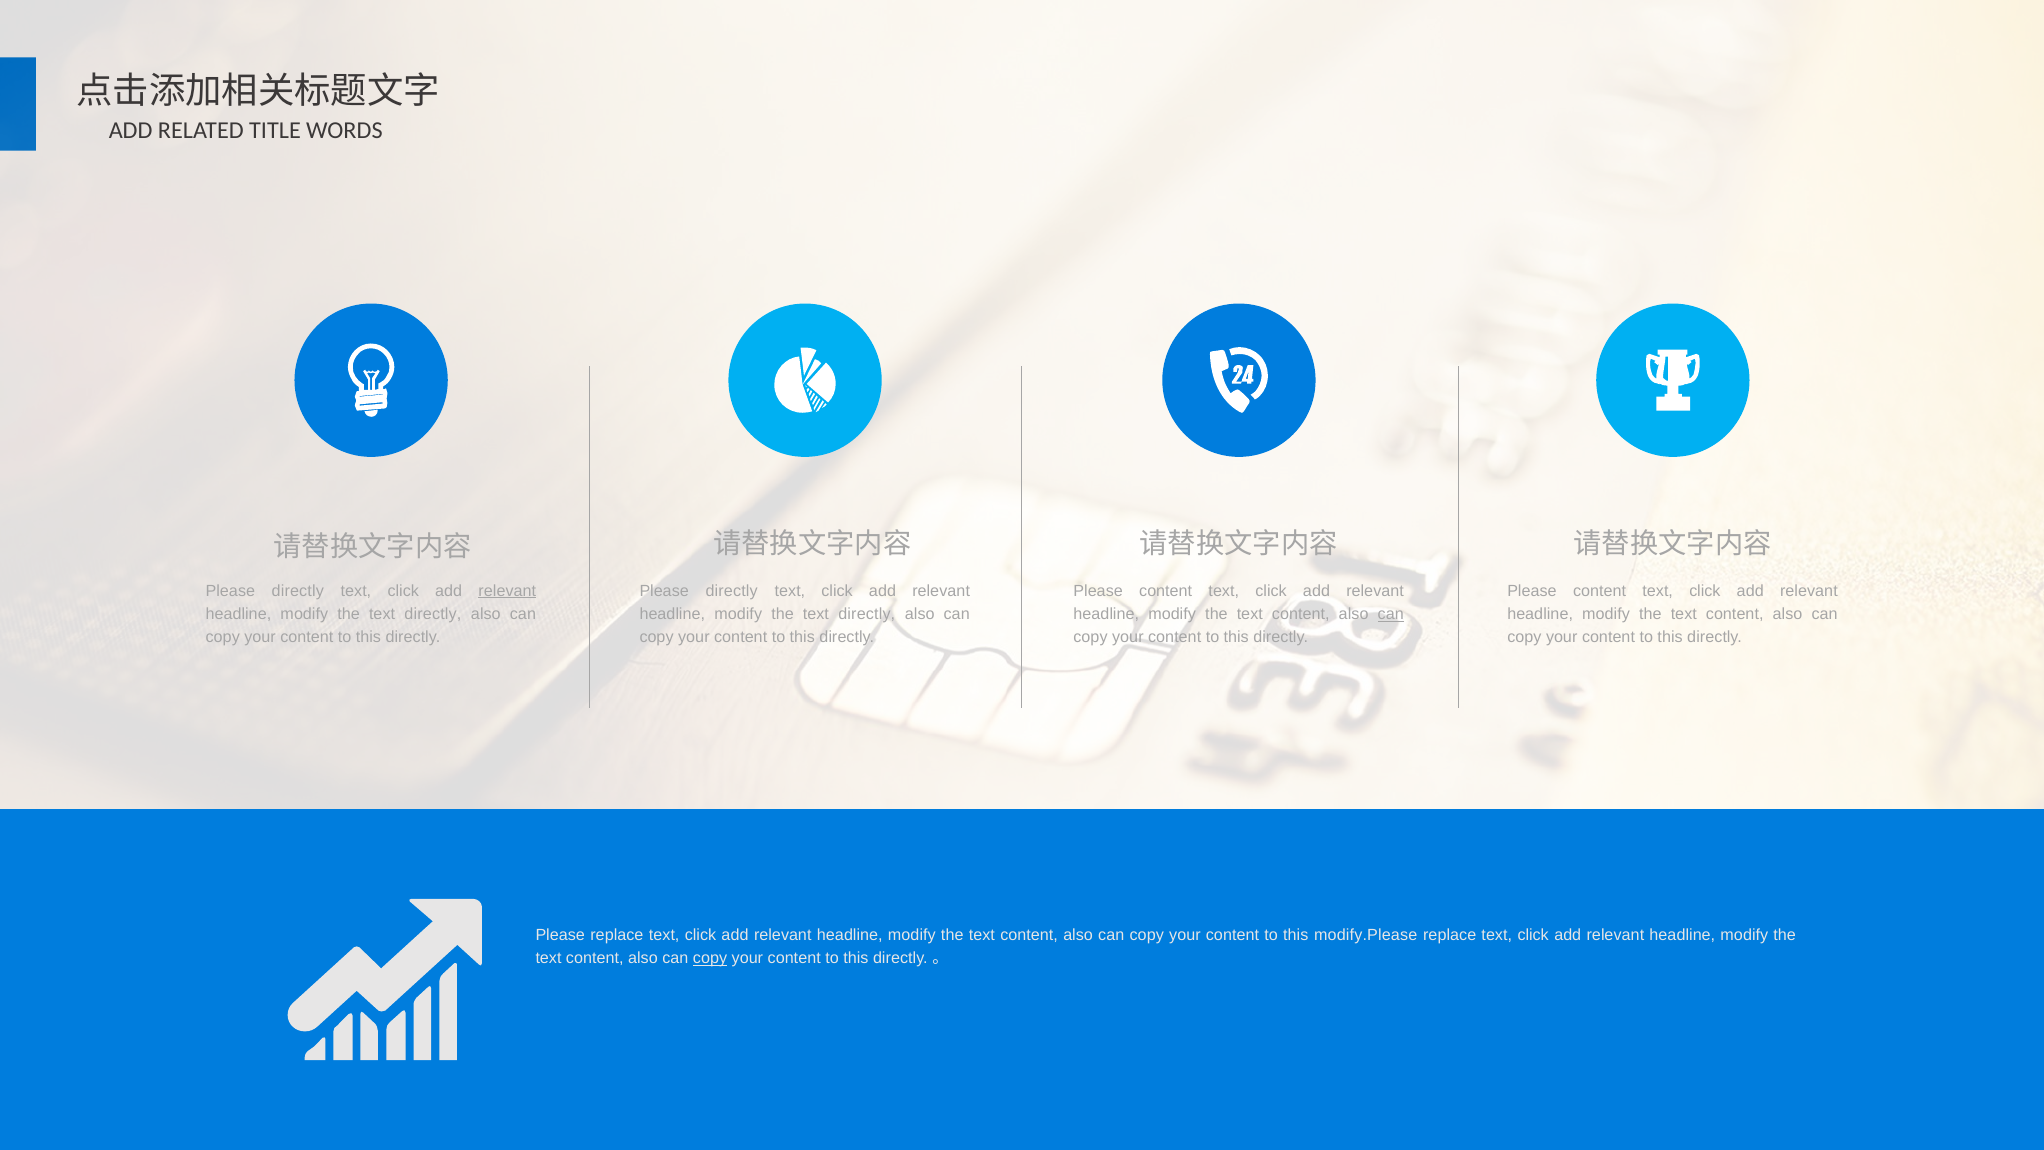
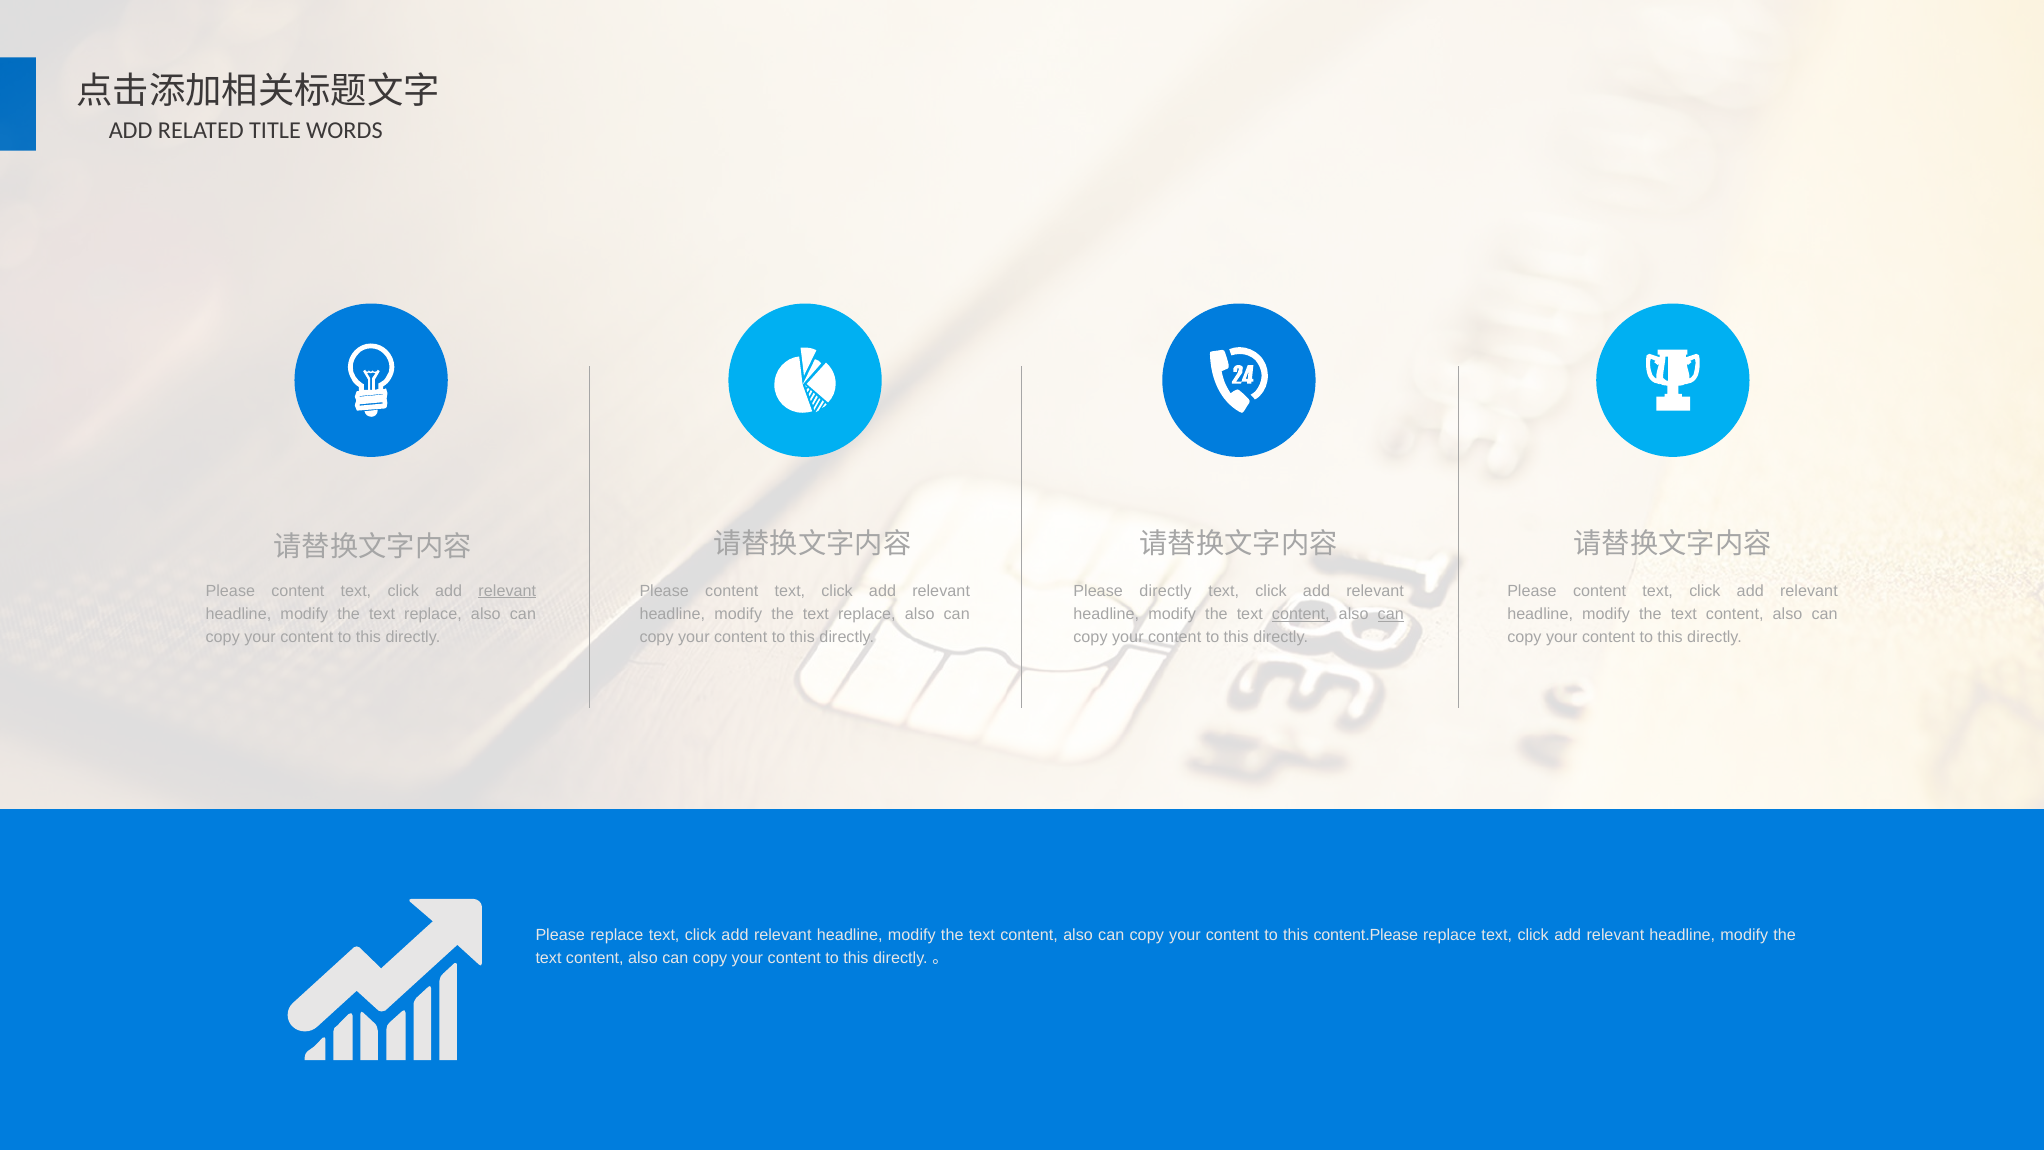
directly at (298, 591): directly -> content
directly at (732, 591): directly -> content
content at (1166, 591): content -> directly
directly at (433, 614): directly -> replace
directly at (867, 614): directly -> replace
content at (1301, 614) underline: none -> present
modify.Please: modify.Please -> content.Please
copy at (710, 958) underline: present -> none
